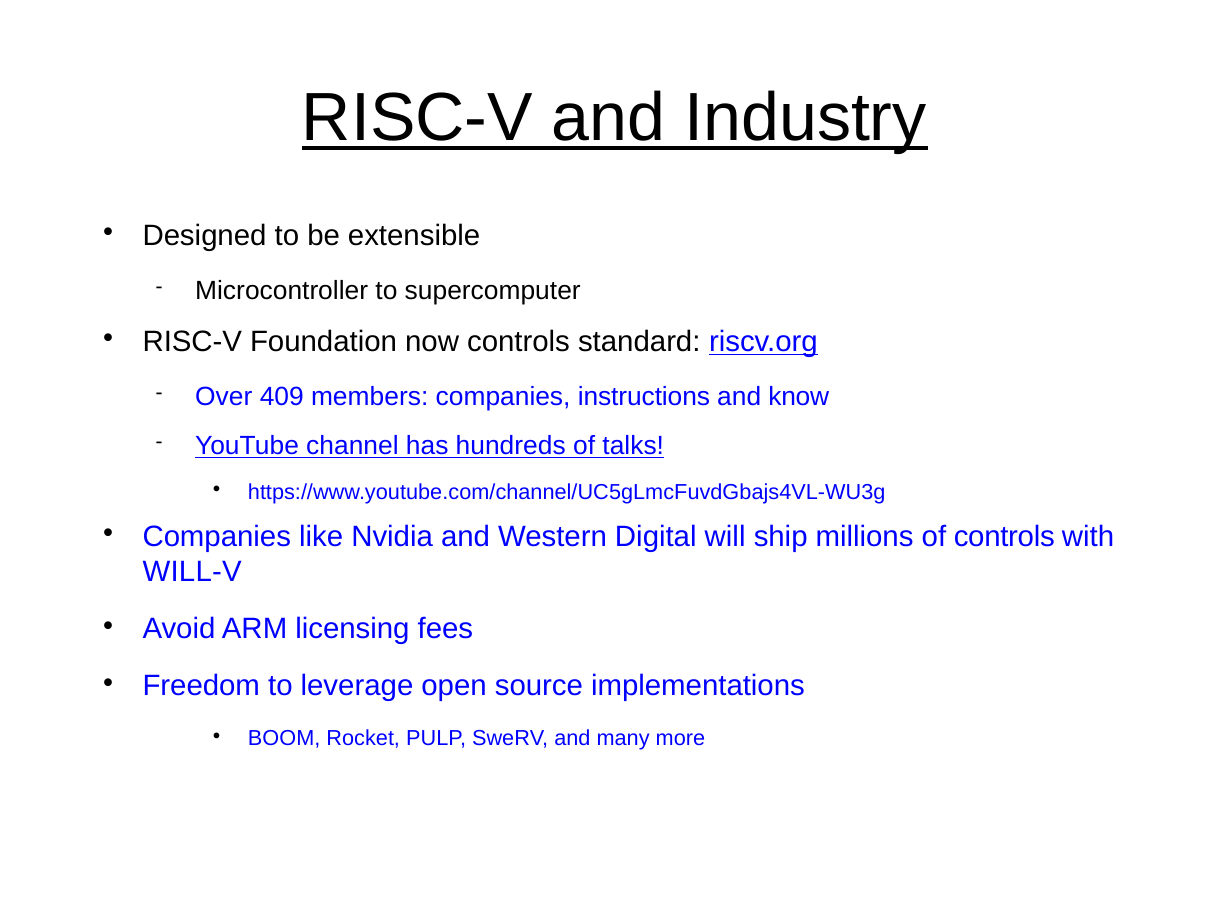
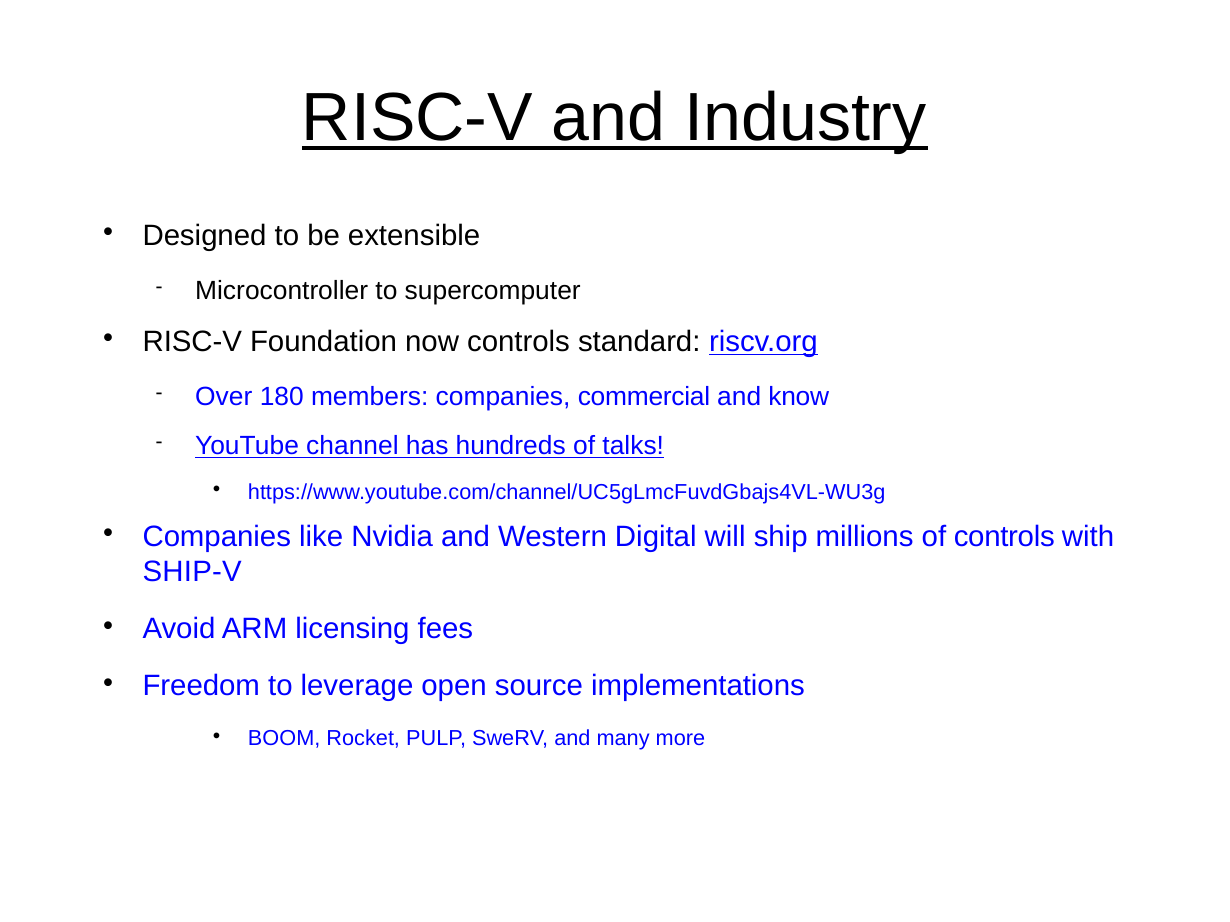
409: 409 -> 180
instructions: instructions -> commercial
WILL-V: WILL-V -> SHIP-V
